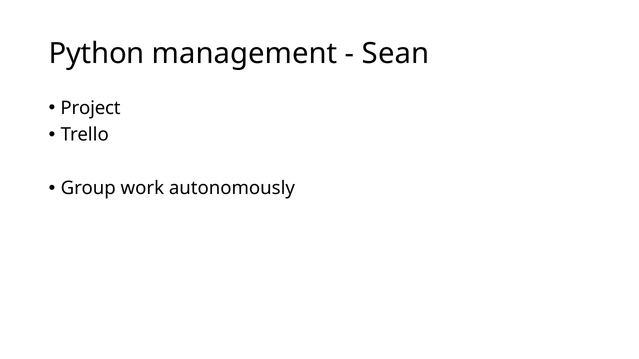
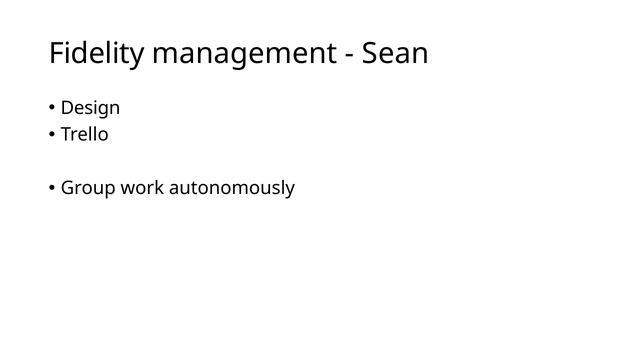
Python: Python -> Fidelity
Project: Project -> Design
